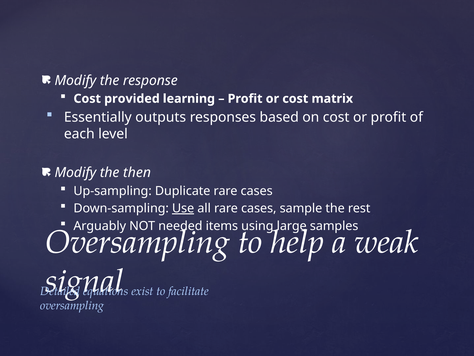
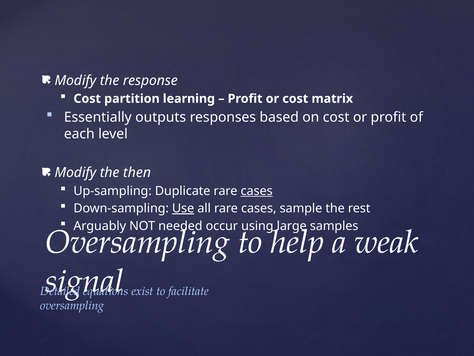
provided: provided -> partition
cases at (257, 191) underline: none -> present
items: items -> occur
